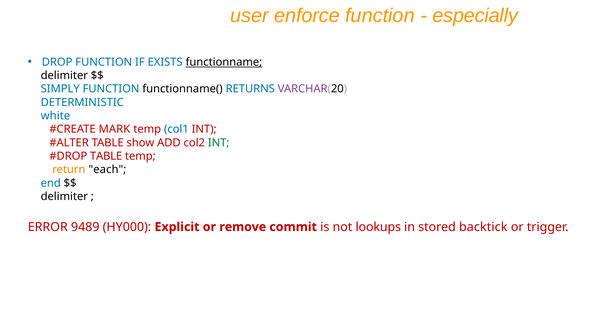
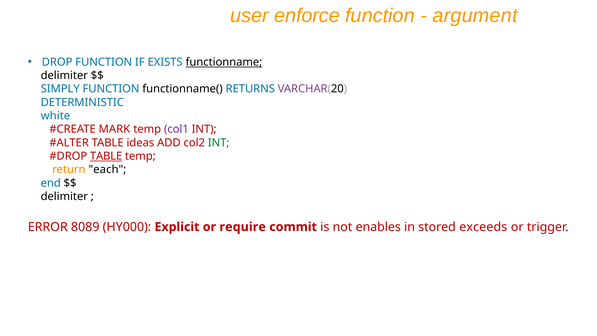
especially: especially -> argument
col1 colour: blue -> purple
show: show -> ideas
TABLE at (106, 156) underline: none -> present
9489: 9489 -> 8089
remove: remove -> require
lookups: lookups -> enables
backtick: backtick -> exceeds
